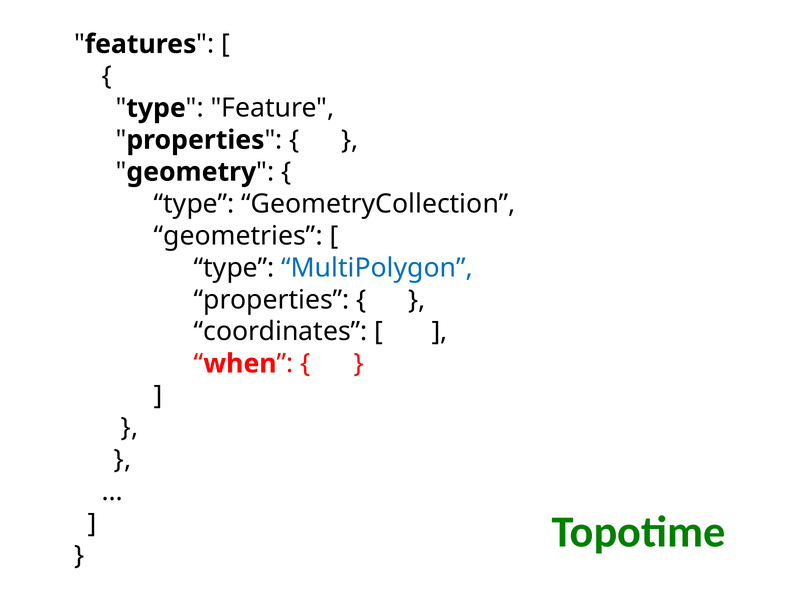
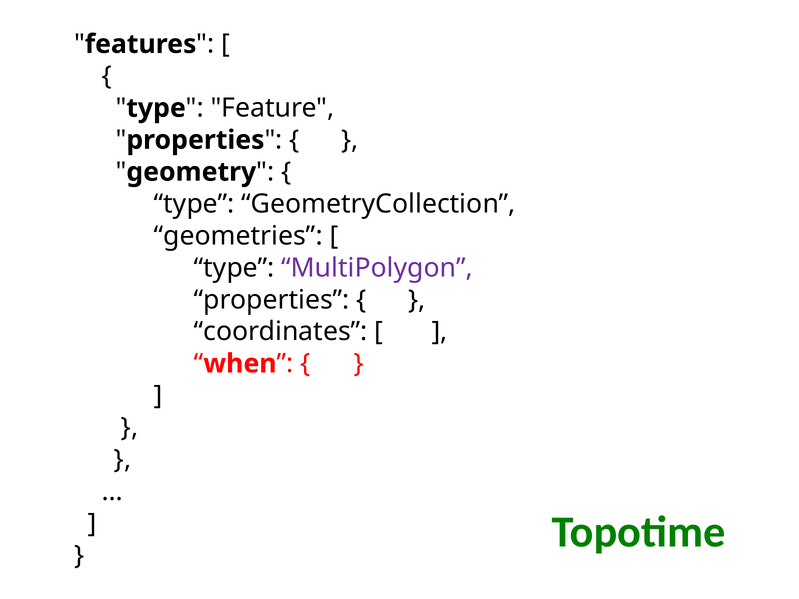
MultiPolygon colour: blue -> purple
